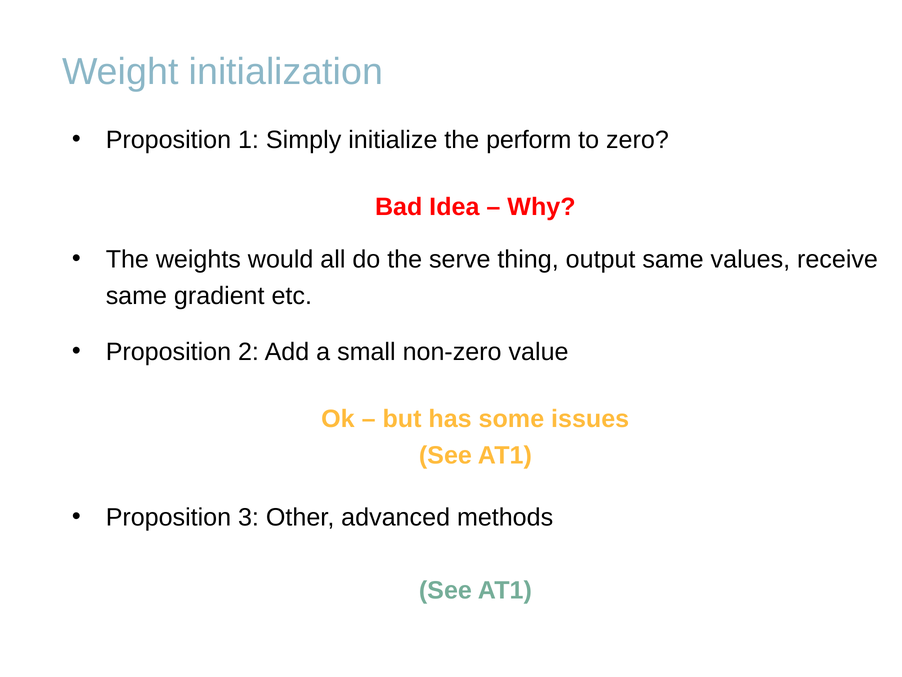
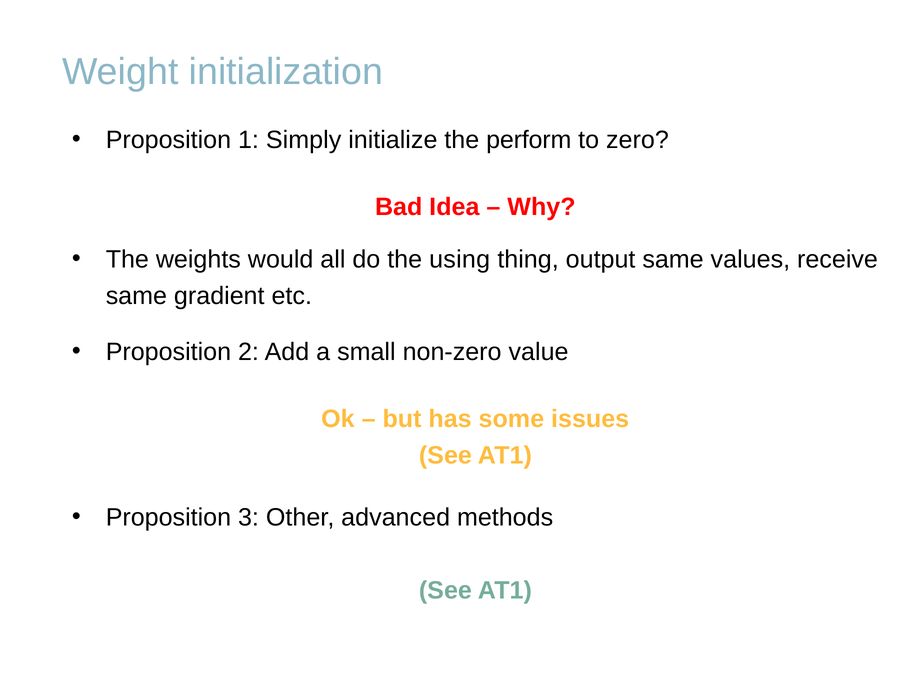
serve: serve -> using
